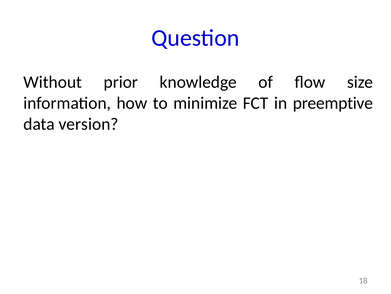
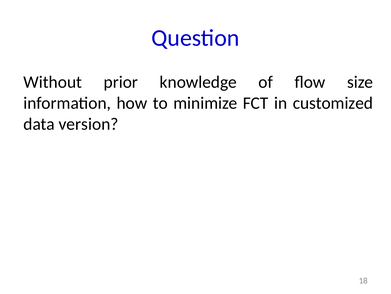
preemptive: preemptive -> customized
